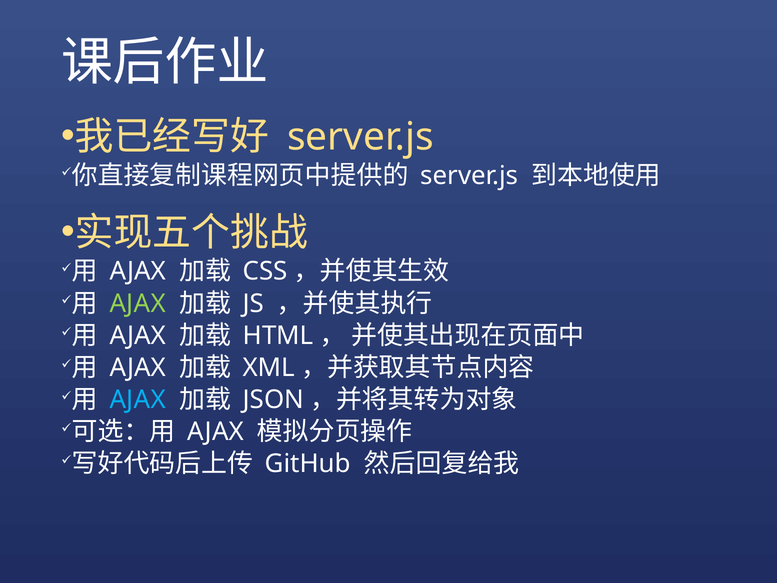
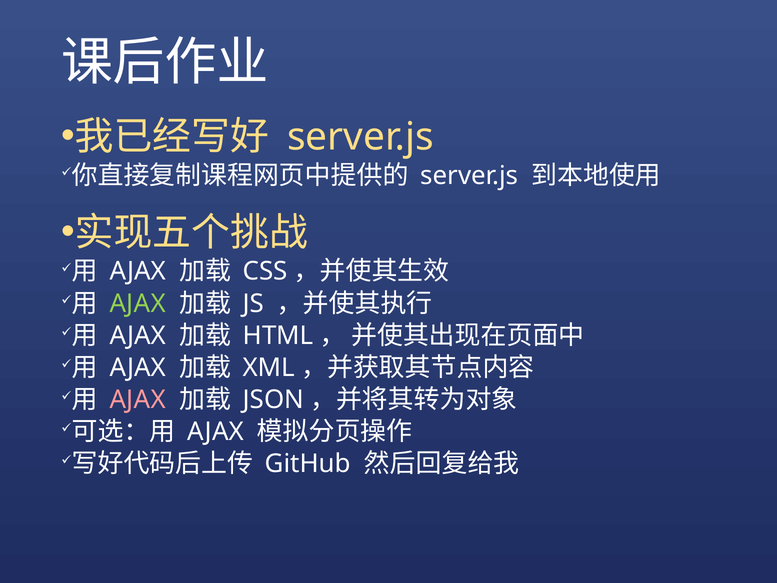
AJAX at (138, 399) colour: light blue -> pink
